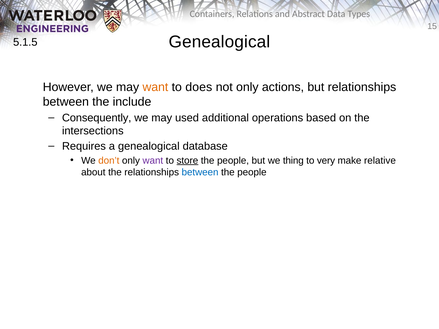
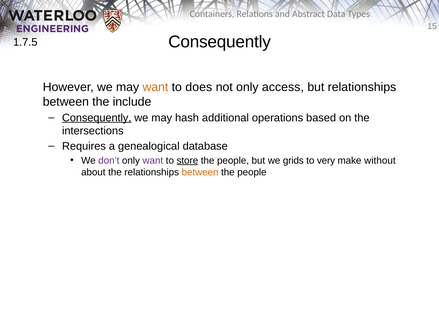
Genealogical at (219, 42): Genealogical -> Consequently
5.1.5: 5.1.5 -> 1.7.5
actions: actions -> access
Consequently at (97, 118) underline: none -> present
used: used -> hash
don’t colour: orange -> purple
thing: thing -> grids
relative: relative -> without
between at (200, 172) colour: blue -> orange
